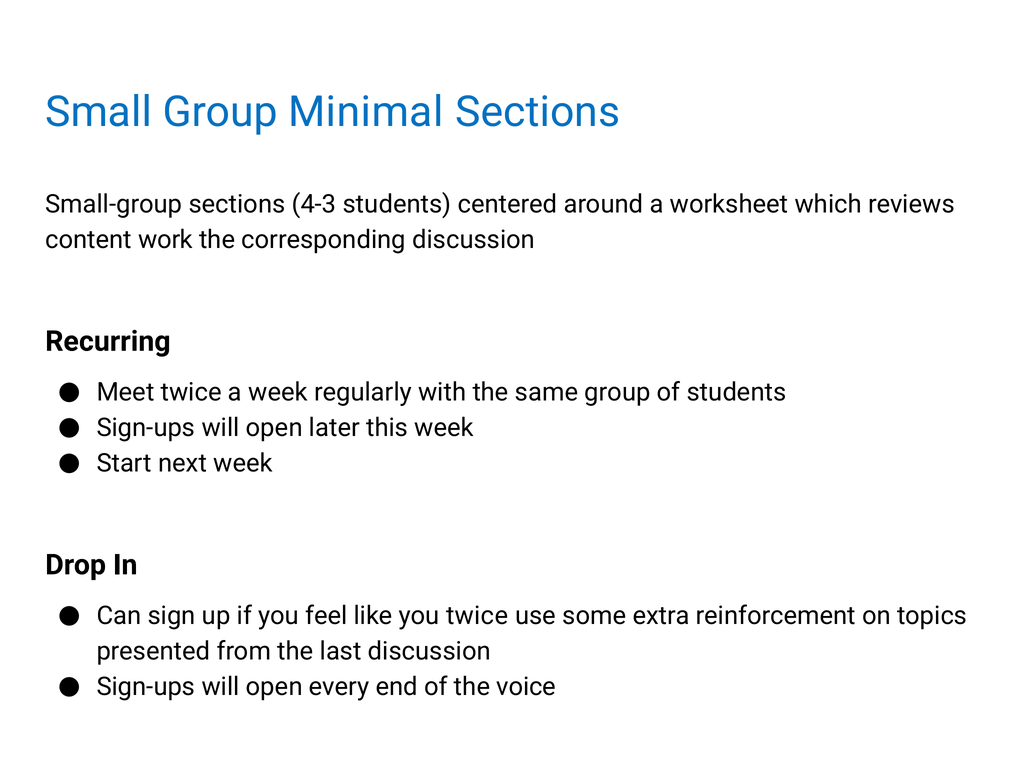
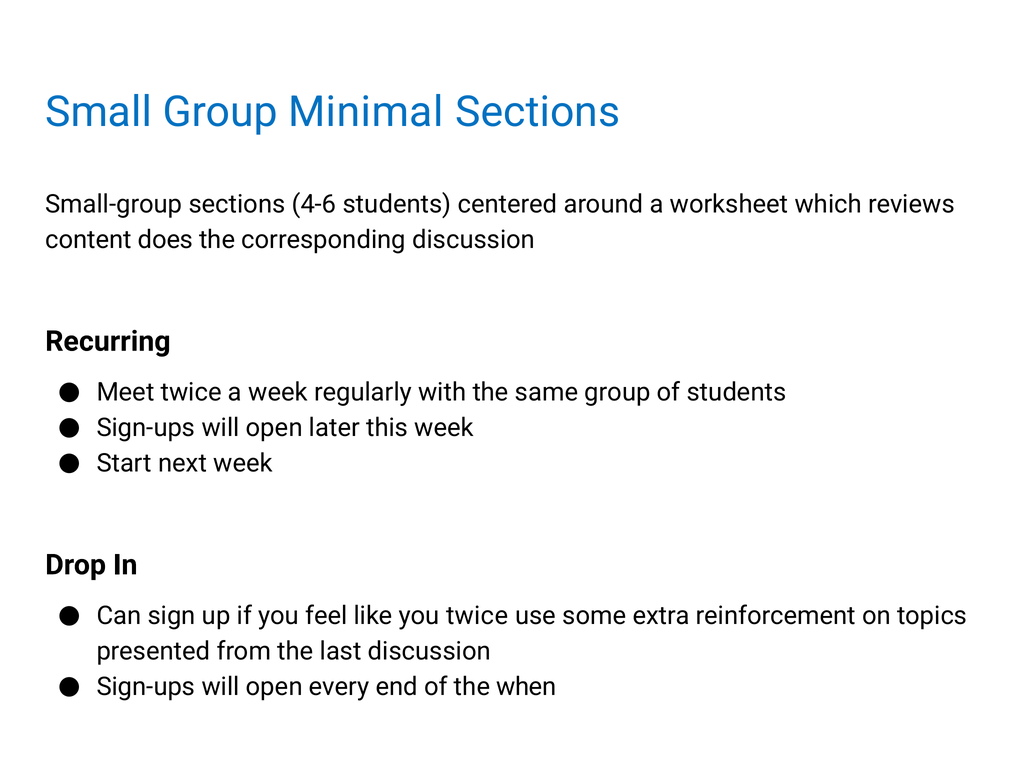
4-3: 4-3 -> 4-6
work: work -> does
voice: voice -> when
